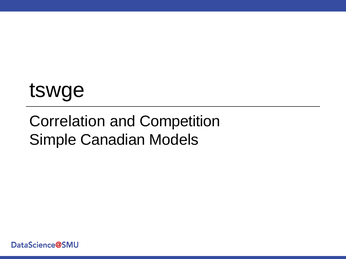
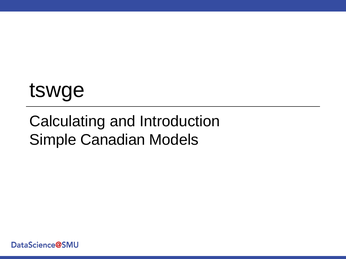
Correlation: Correlation -> Calculating
Competition: Competition -> Introduction
